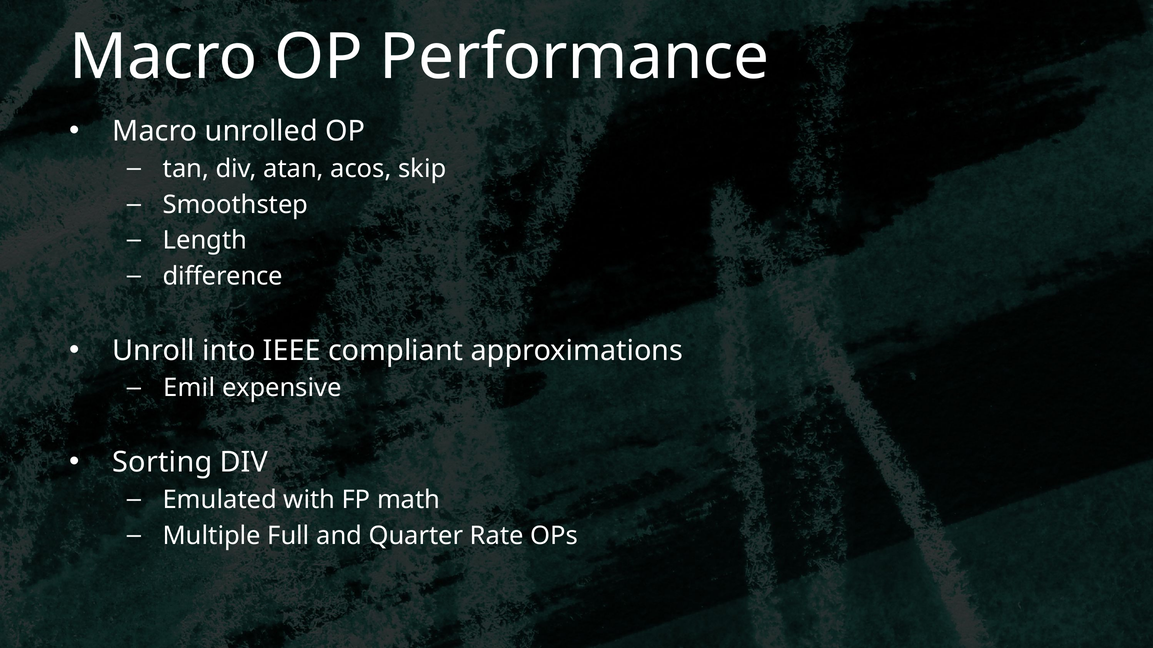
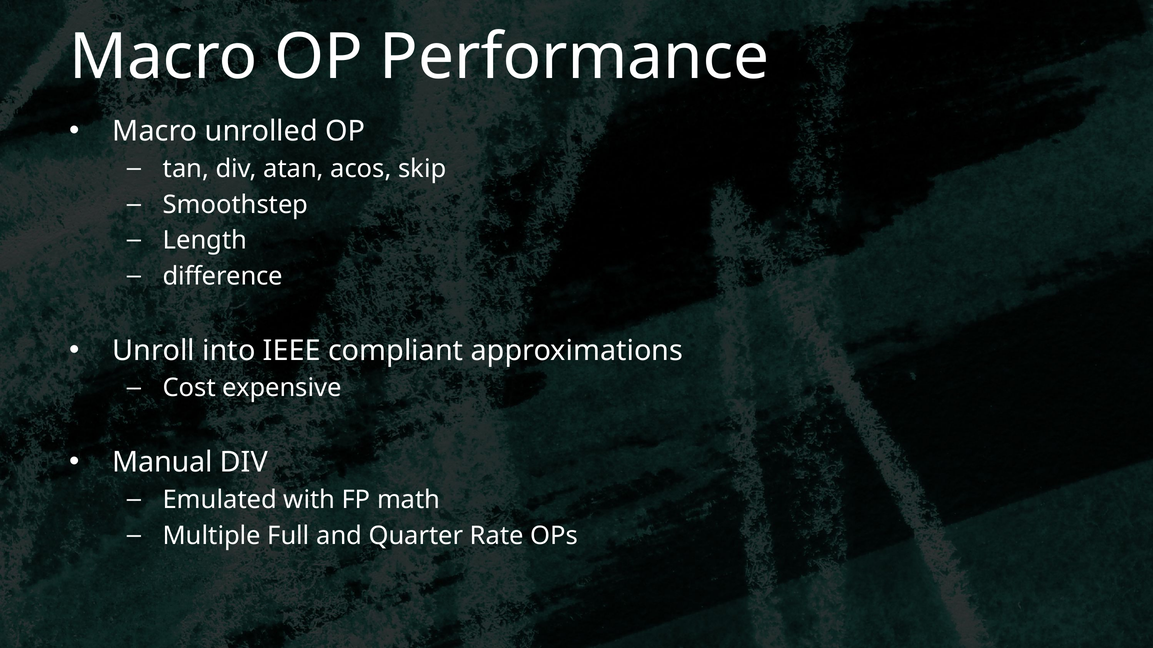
Emil: Emil -> Cost
Sorting: Sorting -> Manual
